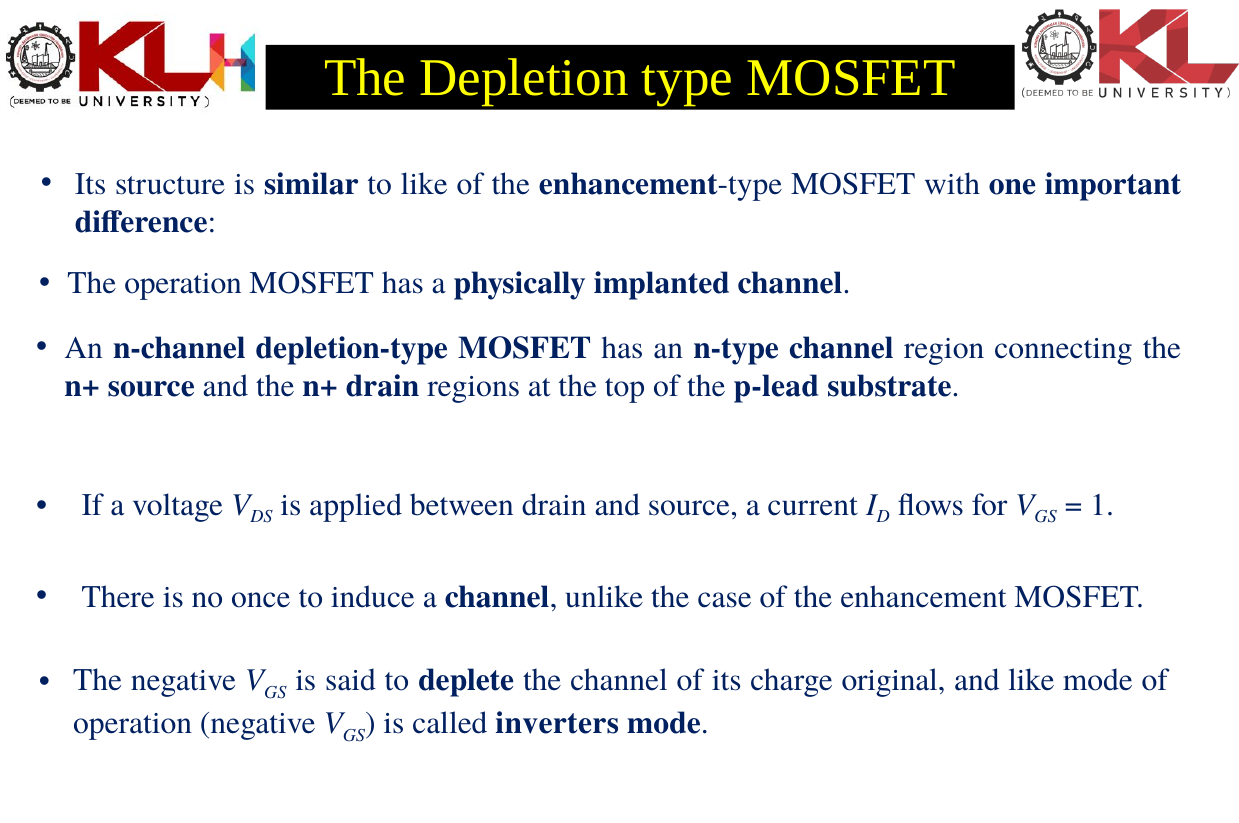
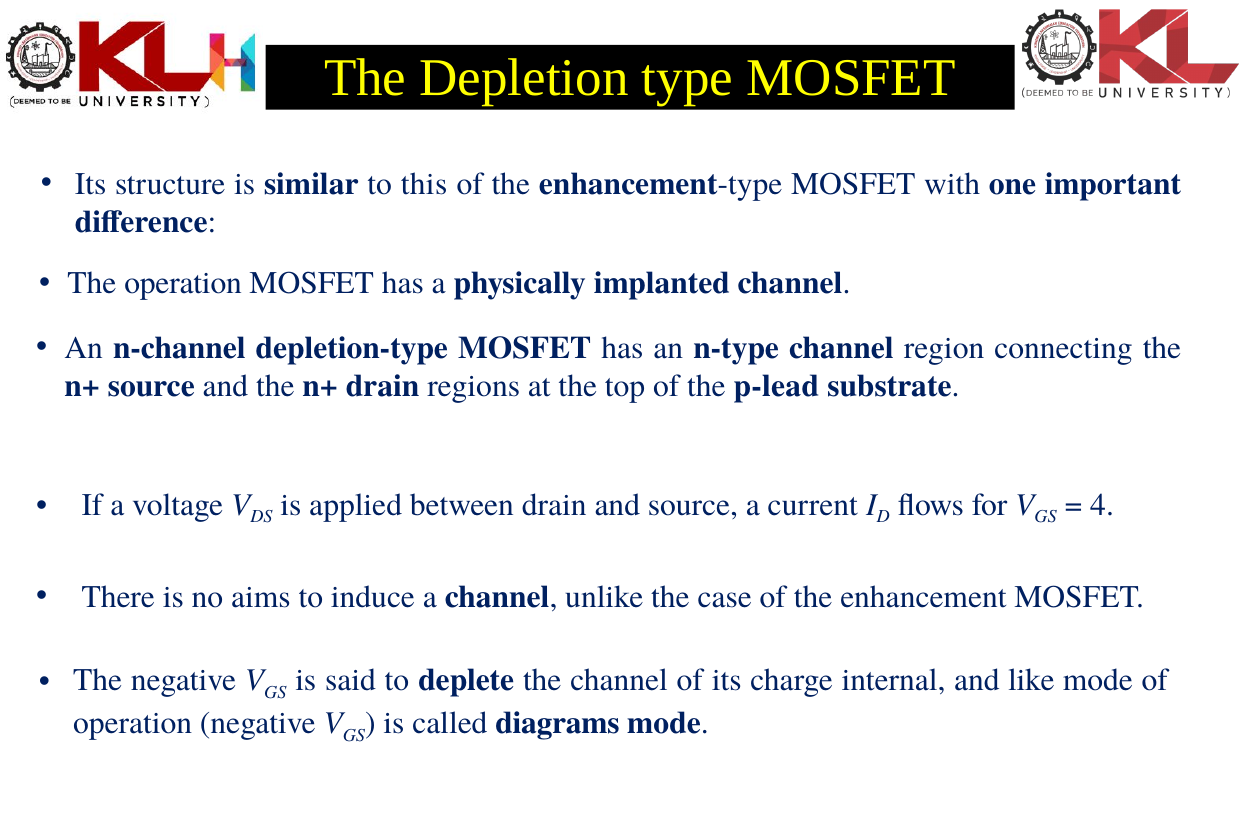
to like: like -> this
1: 1 -> 4
once: once -> aims
original: original -> internal
inverters: inverters -> diagrams
